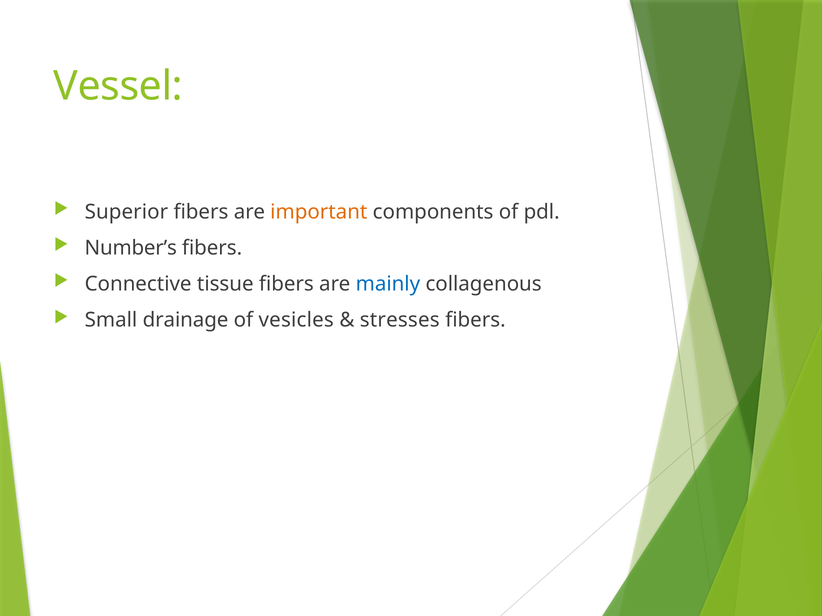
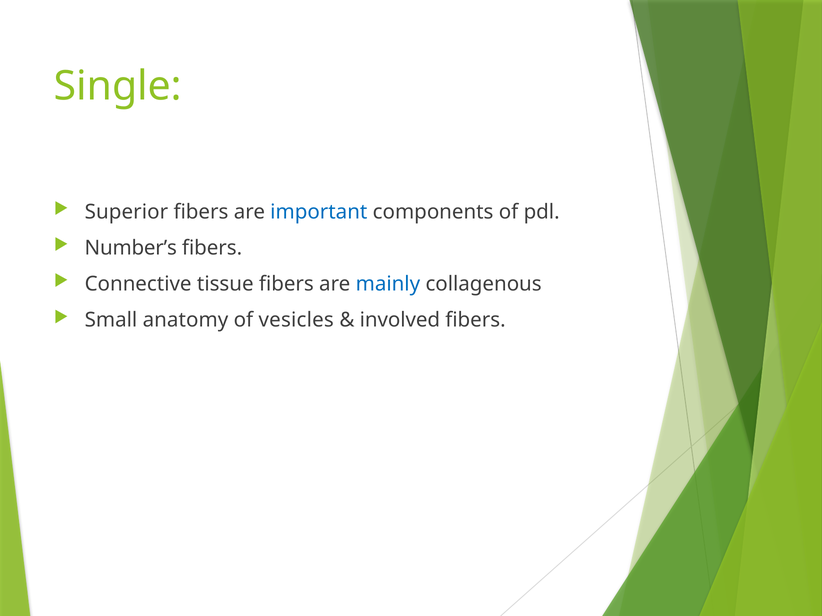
Vessel: Vessel -> Single
important colour: orange -> blue
drainage: drainage -> anatomy
stresses: stresses -> involved
